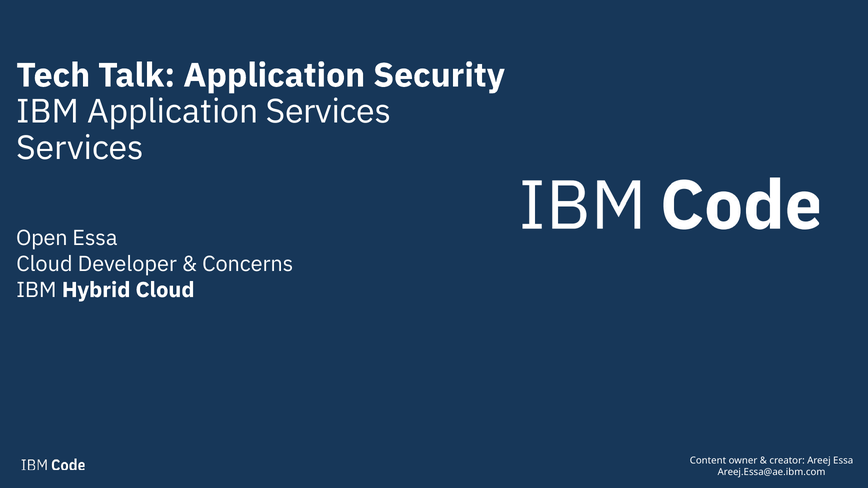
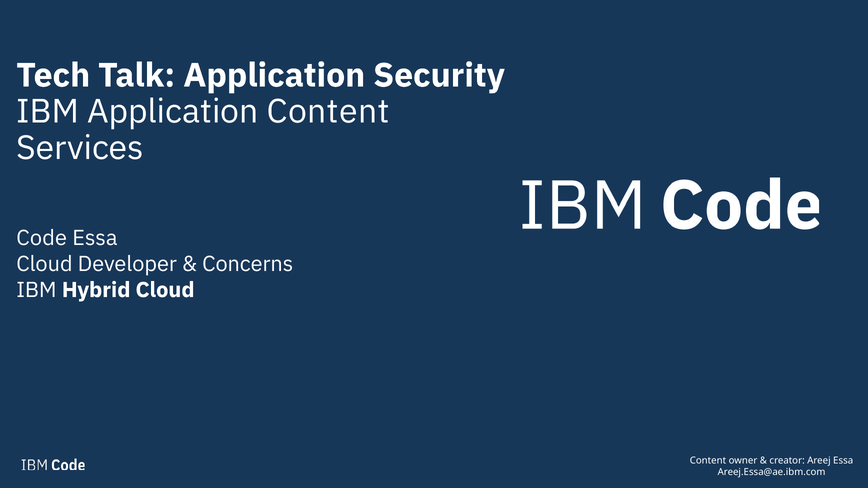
Application Services: Services -> Content
Open: Open -> Code
